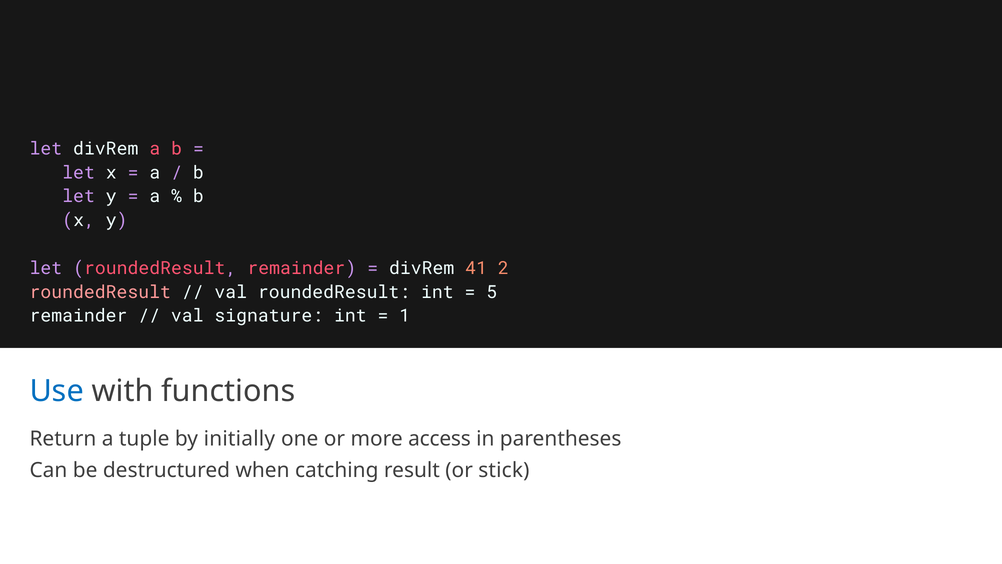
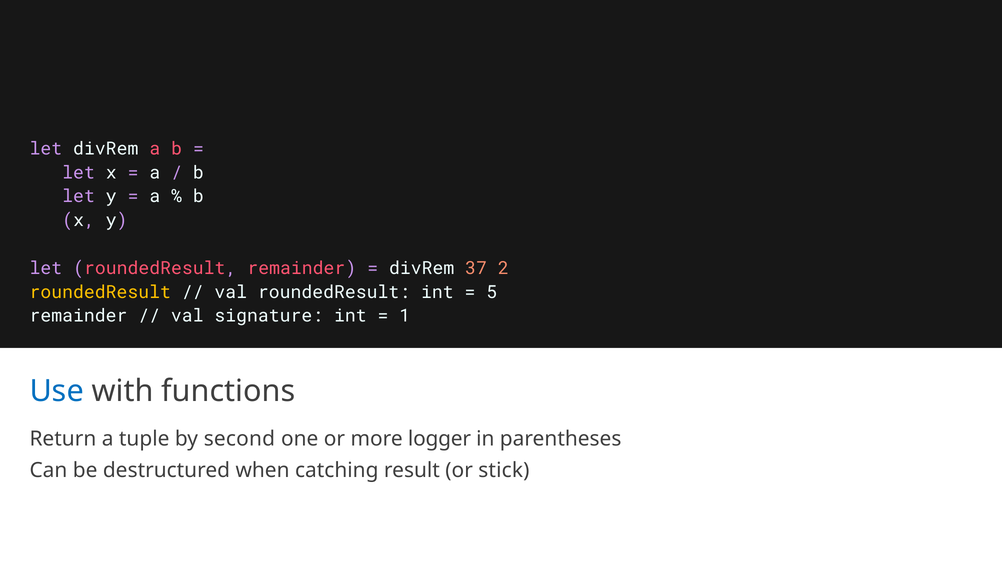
41: 41 -> 37
roundedResult at (100, 292) colour: pink -> yellow
initially: initially -> second
access: access -> logger
